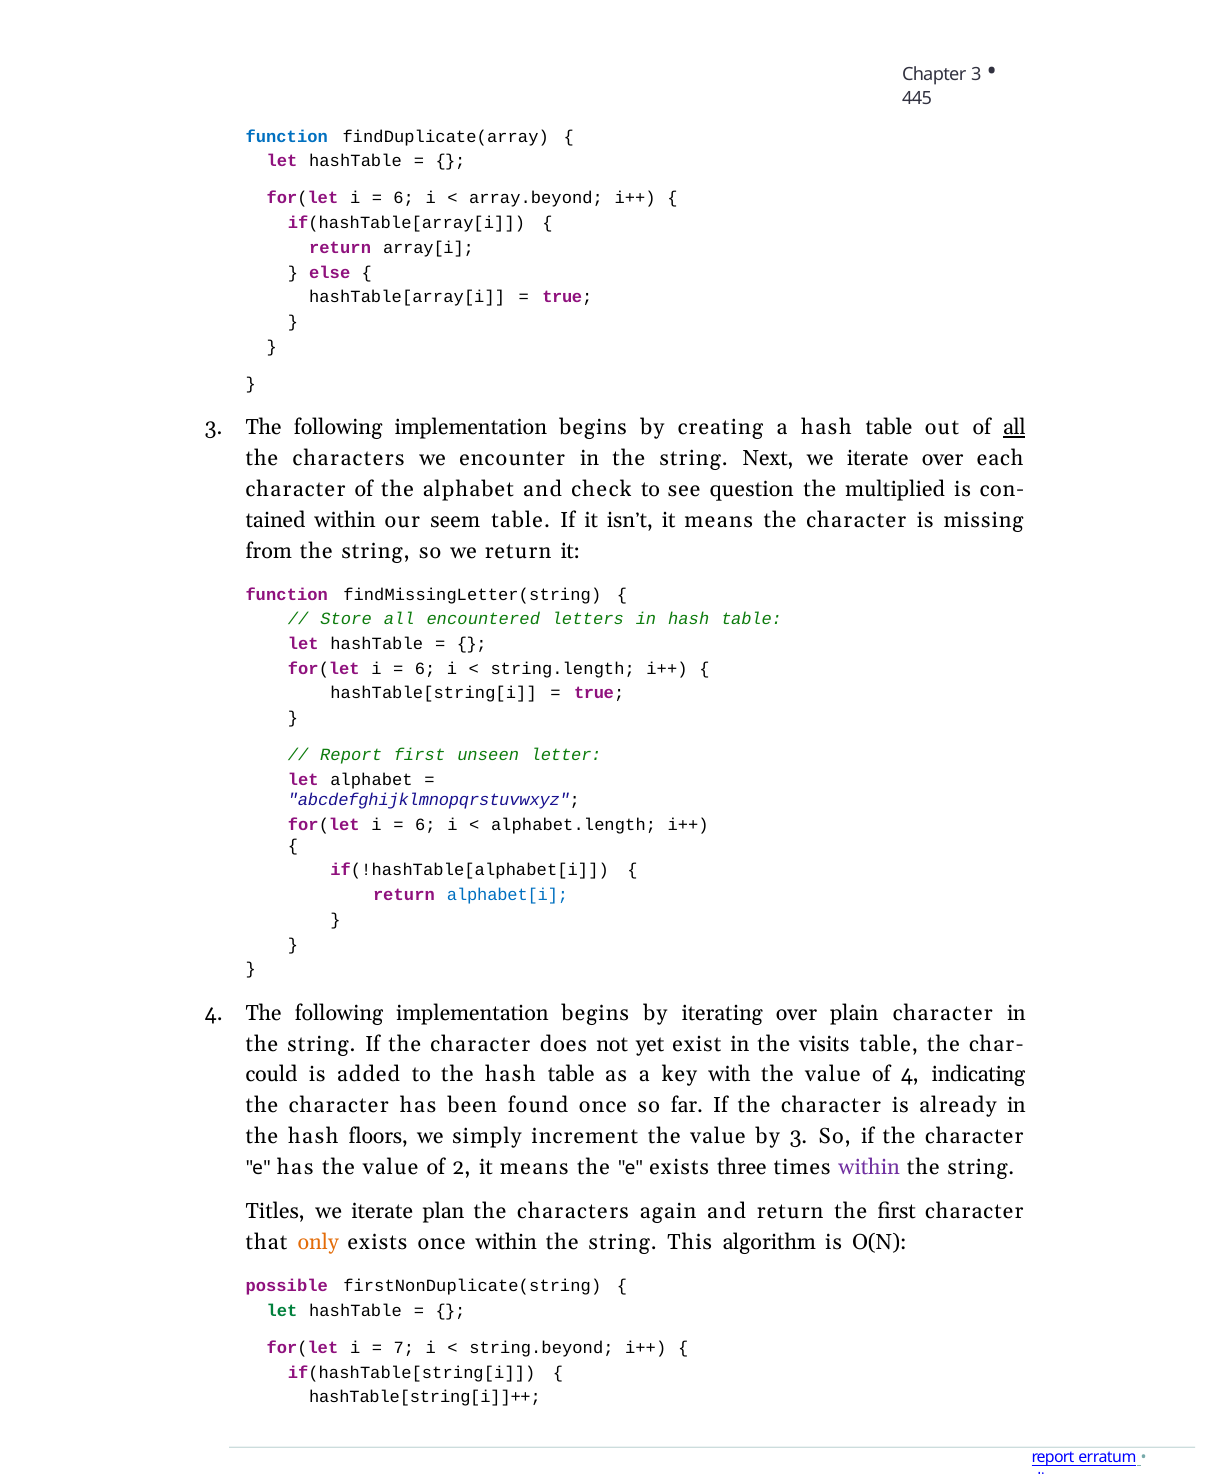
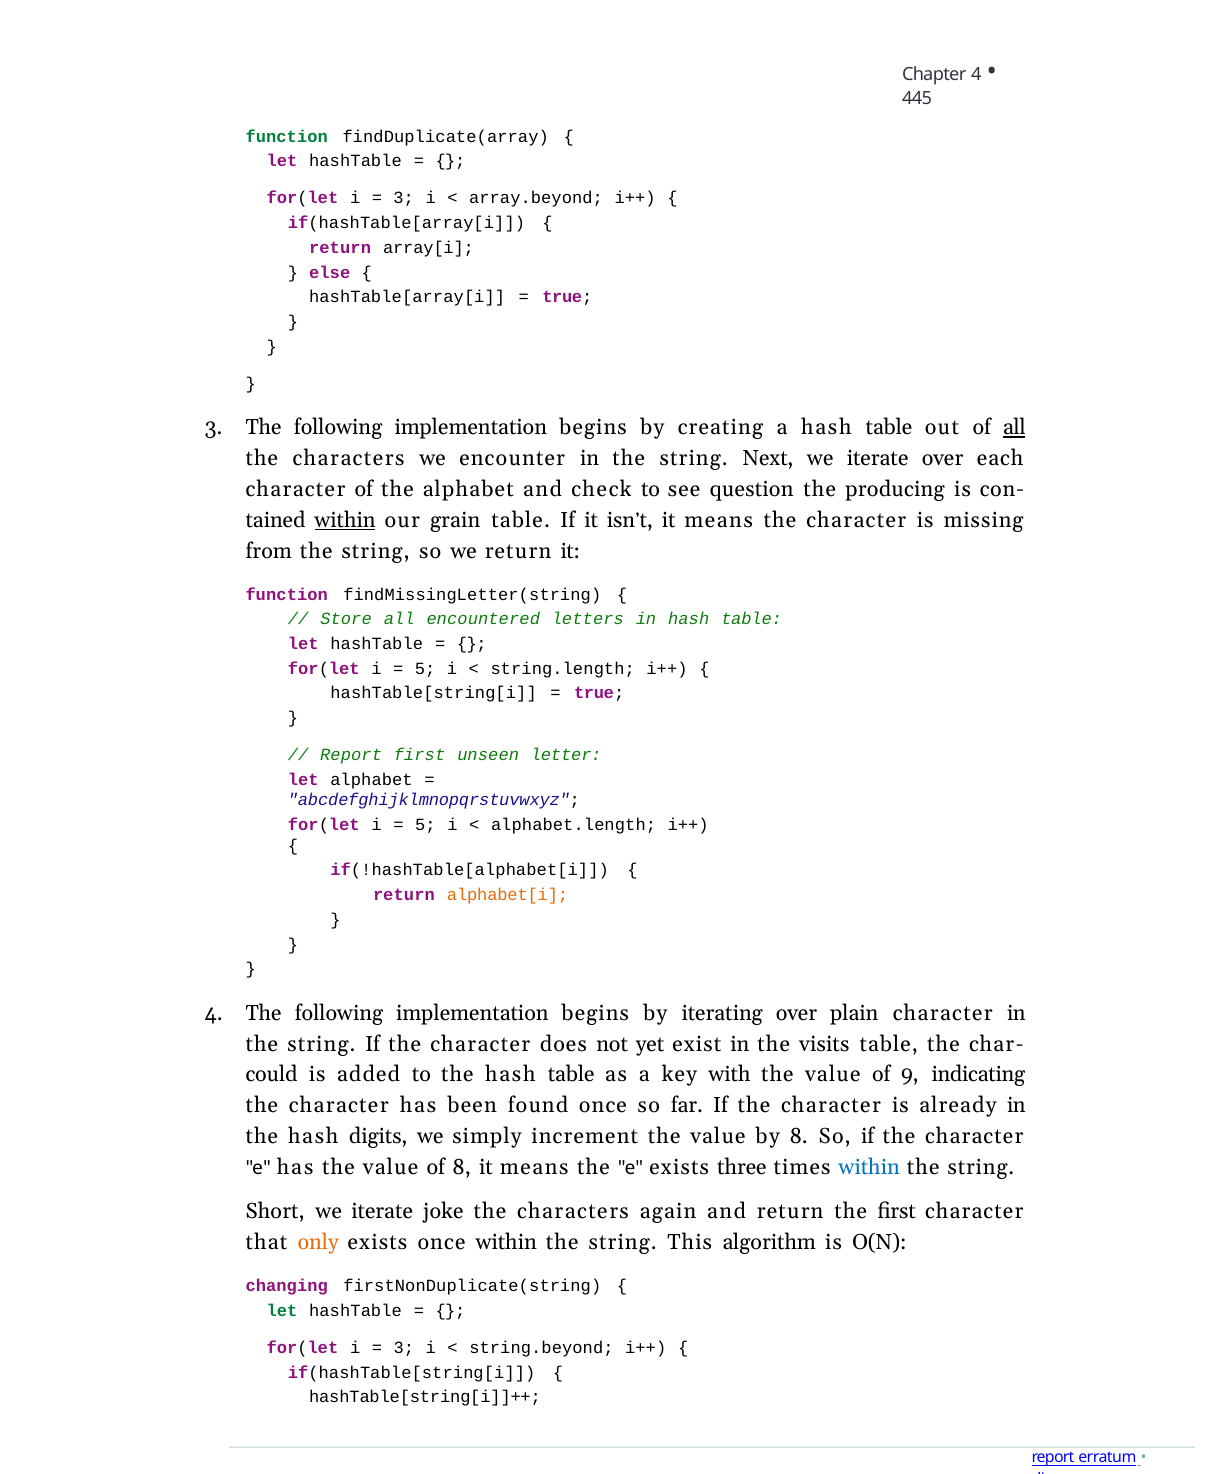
Chapter 3: 3 -> 4
function at (287, 136) colour: blue -> green
6 at (404, 198): 6 -> 3
multiplied: multiplied -> producing
within at (345, 520) underline: none -> present
seem: seem -> grain
6 at (425, 668): 6 -> 5
6 at (425, 825): 6 -> 5
alphabet[i colour: blue -> orange
of 4: 4 -> 9
floors: floors -> digits
by 3: 3 -> 8
of 2: 2 -> 8
within at (869, 1167) colour: purple -> blue
Titles: Titles -> Short
plan: plan -> joke
possible: possible -> changing
7 at (404, 1347): 7 -> 3
